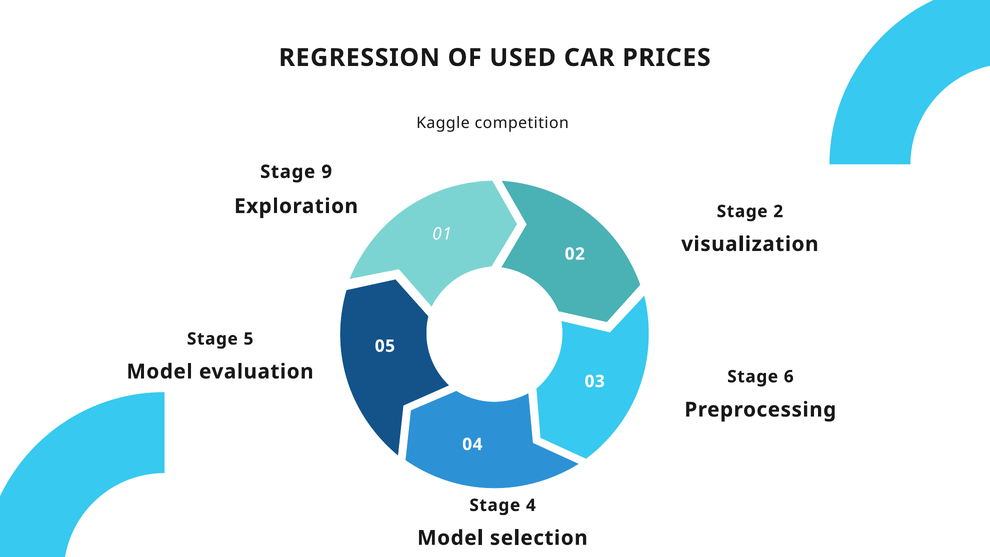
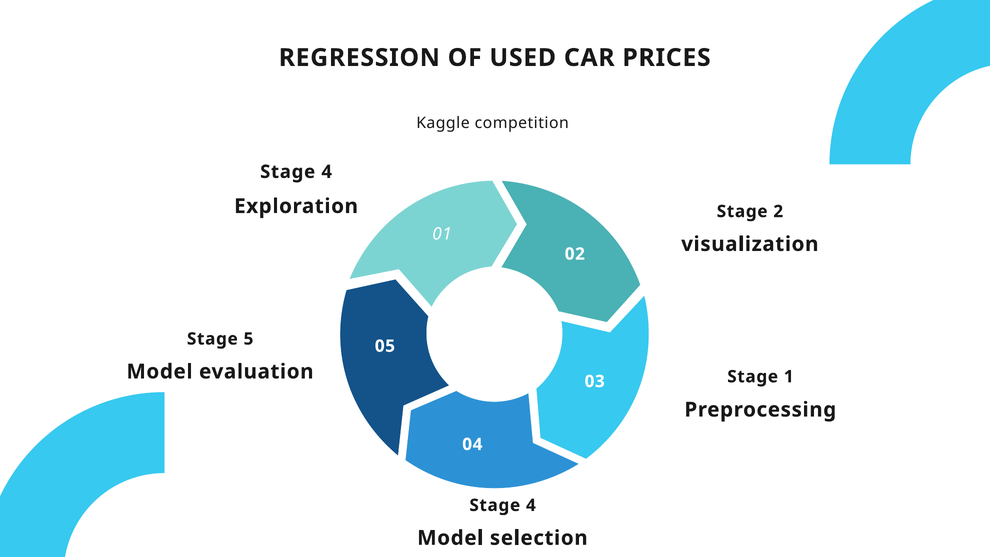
9 at (327, 172): 9 -> 4
6: 6 -> 1
